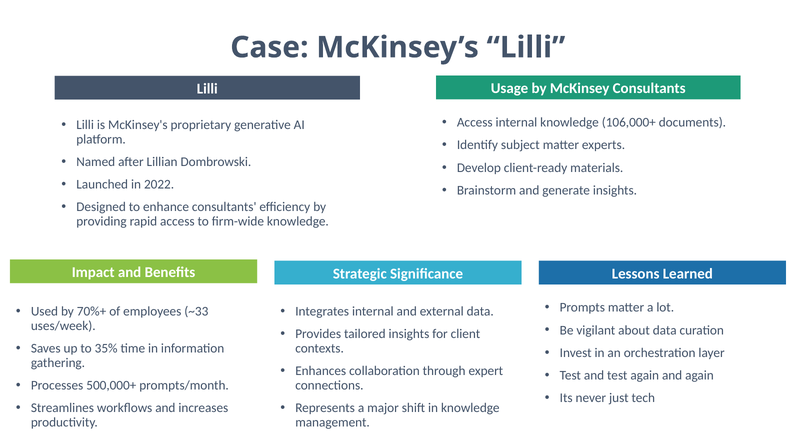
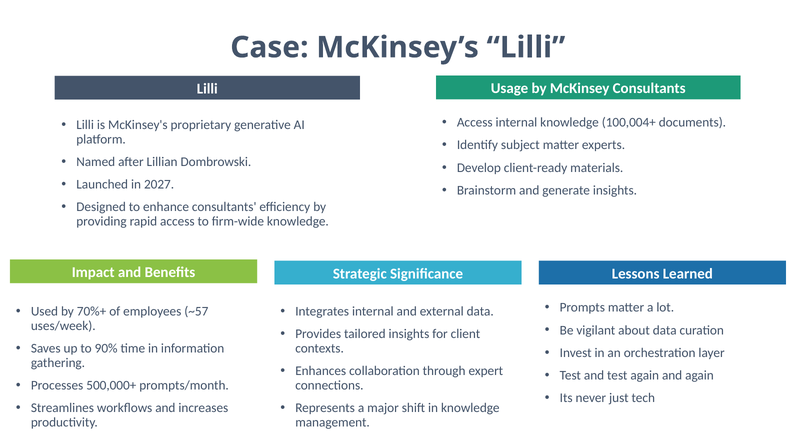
106,000+: 106,000+ -> 100,004+
2022: 2022 -> 2027
~33: ~33 -> ~57
35%: 35% -> 90%
